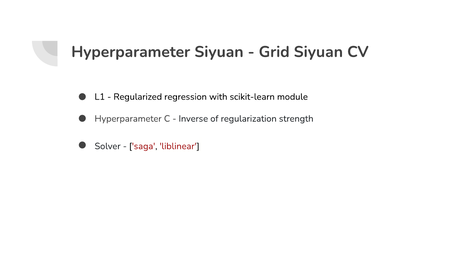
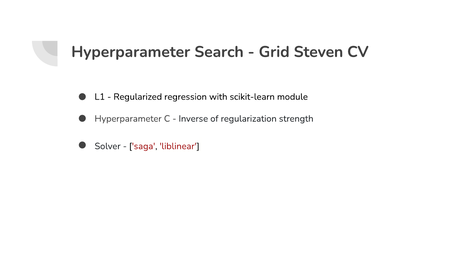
Hyperparameter Siyuan: Siyuan -> Search
Grid Siyuan: Siyuan -> Steven
